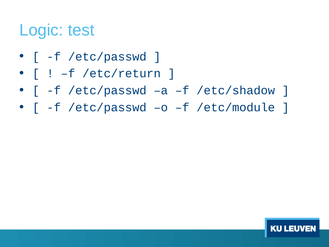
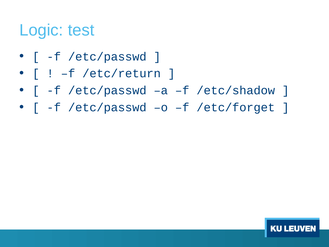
/etc/module: /etc/module -> /etc/forget
